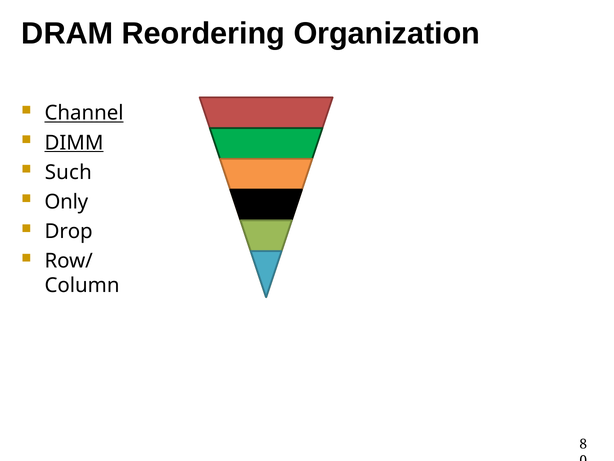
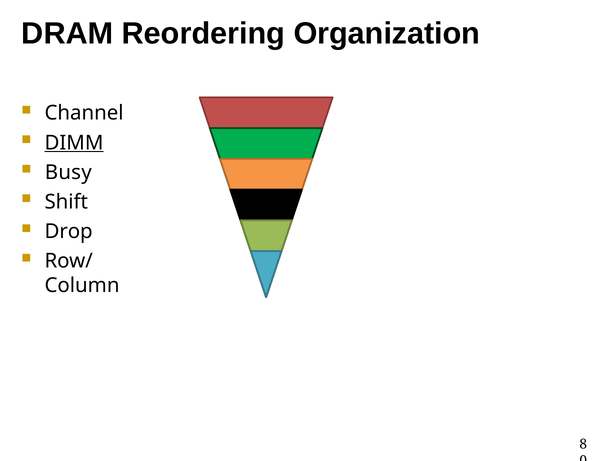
Channel underline: present -> none
Such: Such -> Busy
Only: Only -> Shift
